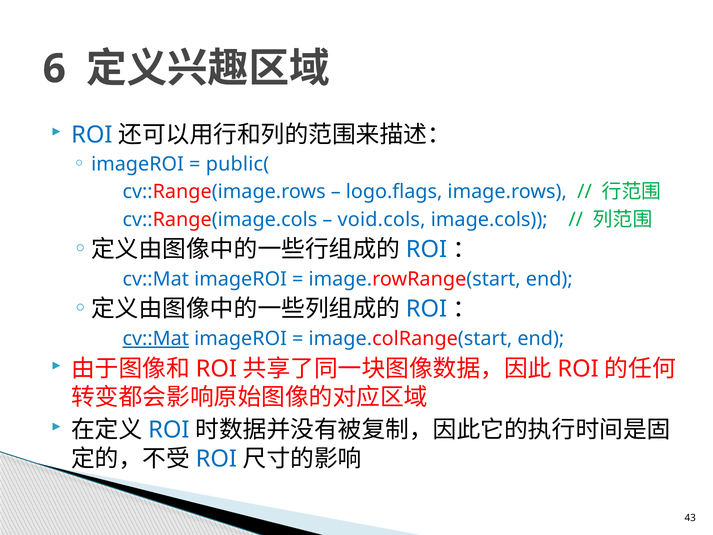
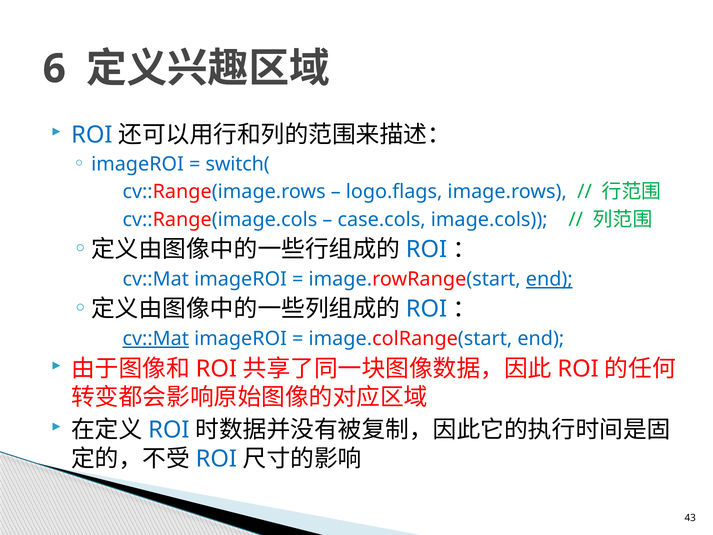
public(: public( -> switch(
void.cols: void.cols -> case.cols
end at (549, 279) underline: none -> present
